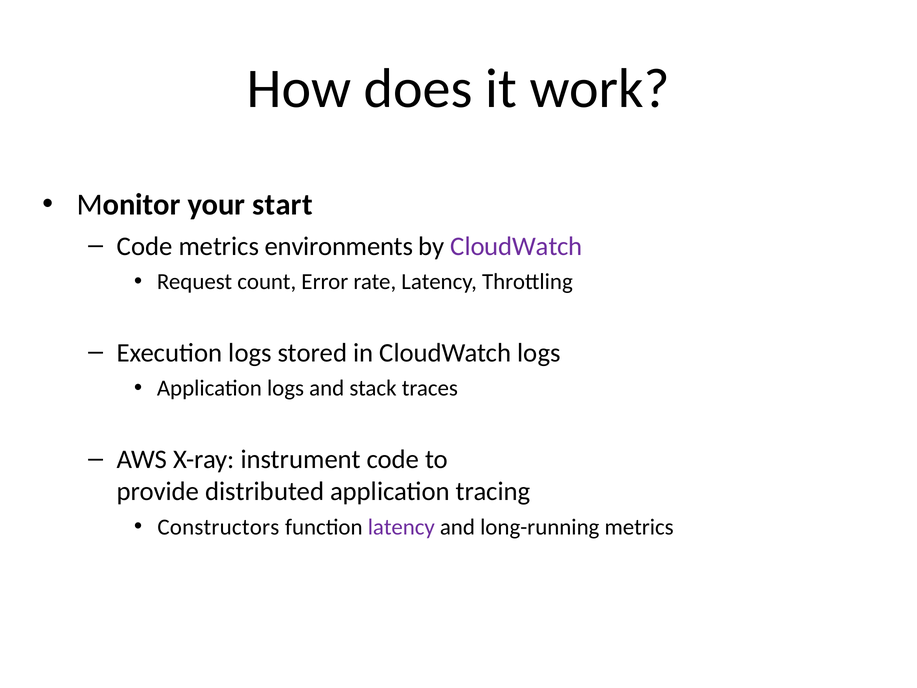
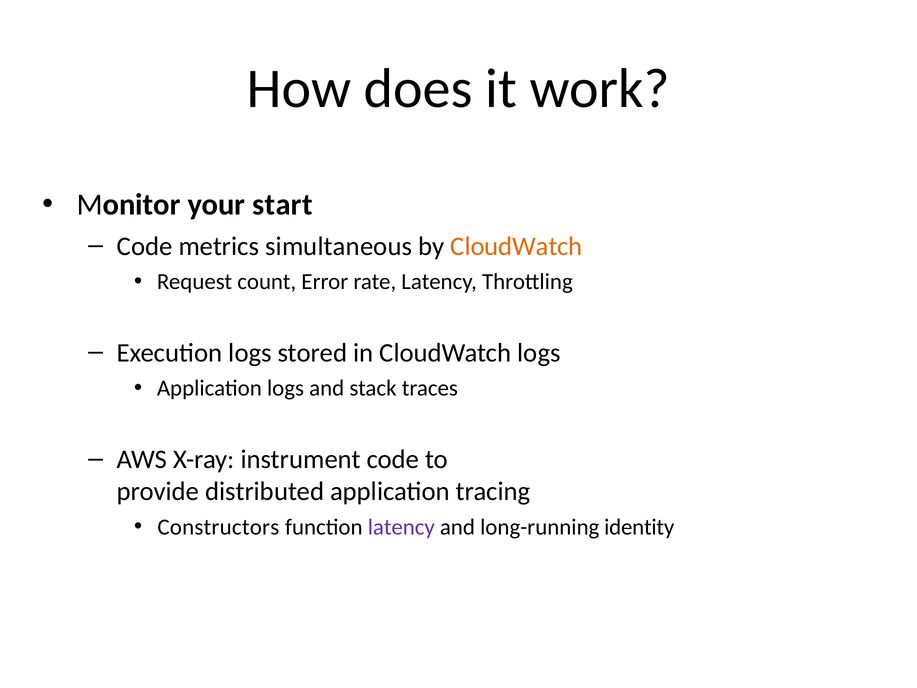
environments: environments -> simultaneous
CloudWatch at (516, 246) colour: purple -> orange
long-running metrics: metrics -> identity
